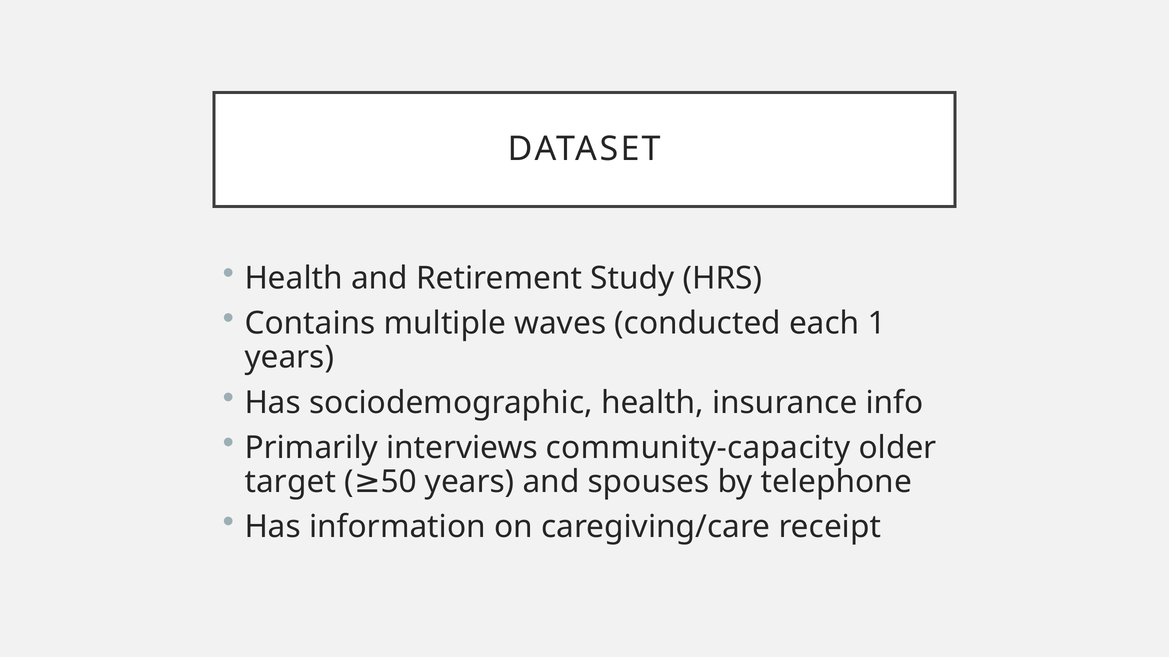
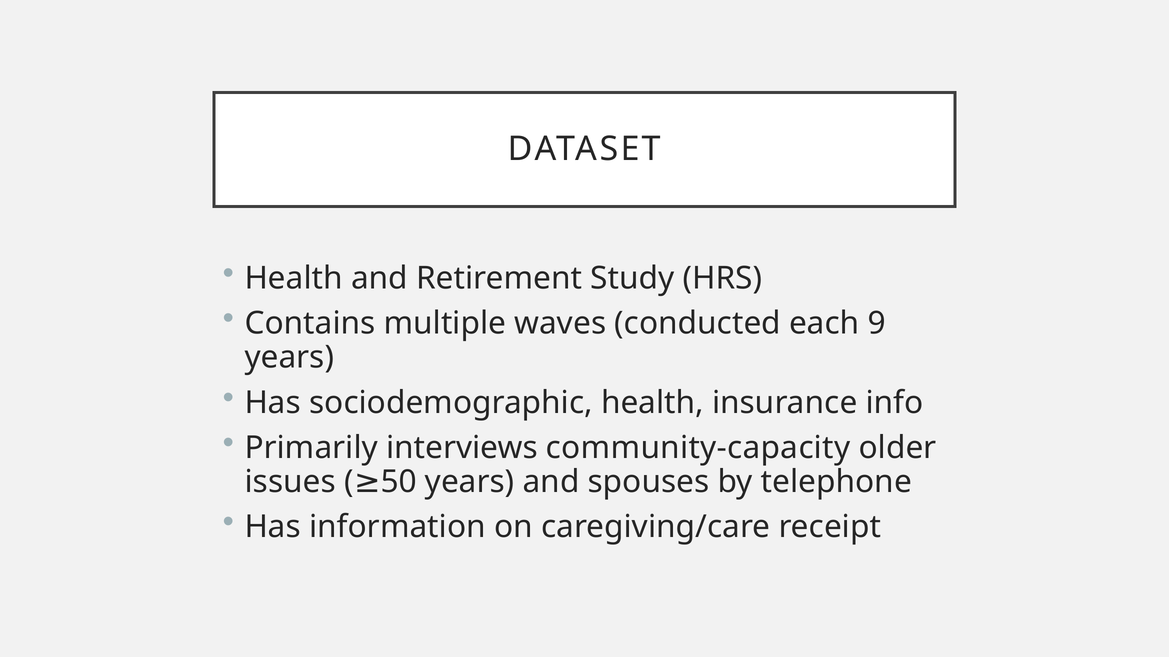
1: 1 -> 9
target: target -> issues
